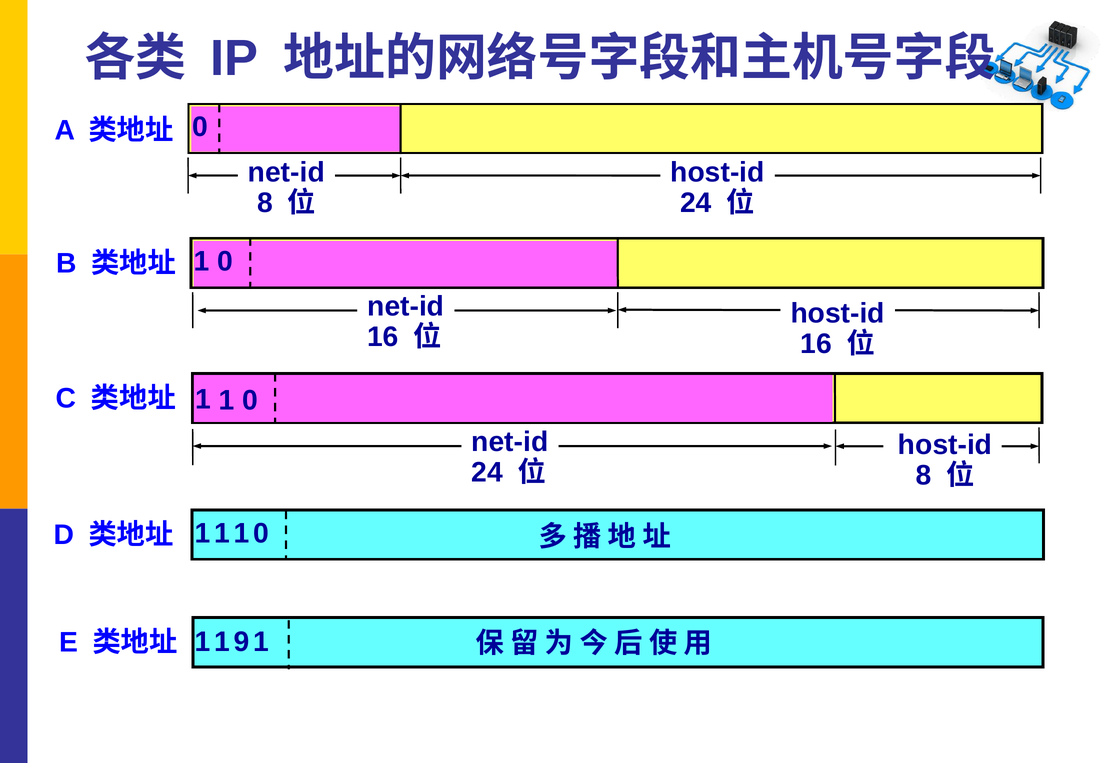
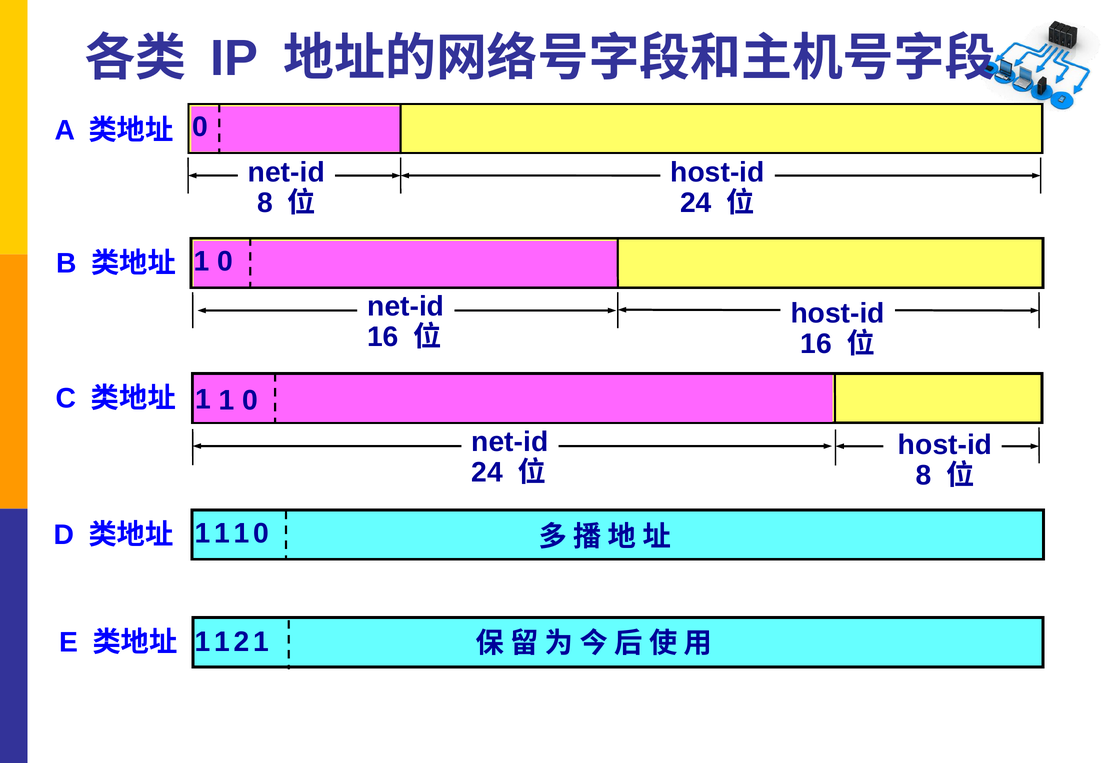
9: 9 -> 2
